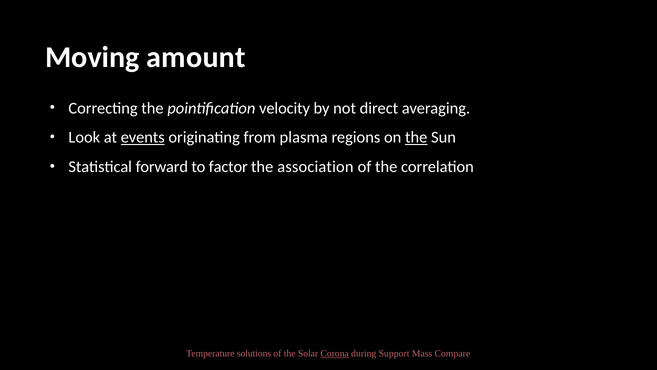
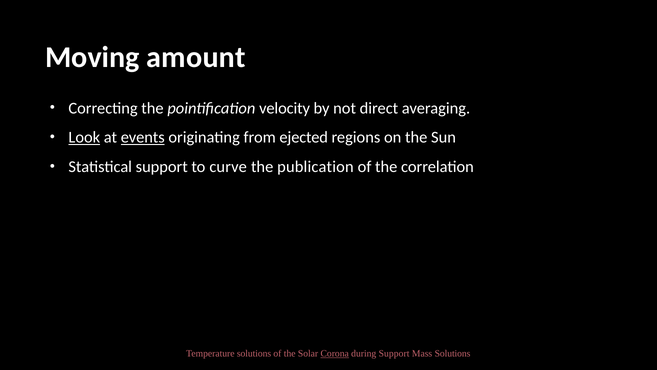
Look underline: none -> present
plasma: plasma -> ejected
the at (416, 137) underline: present -> none
Statistical forward: forward -> support
factor: factor -> curve
association: association -> publication
Mass Compare: Compare -> Solutions
